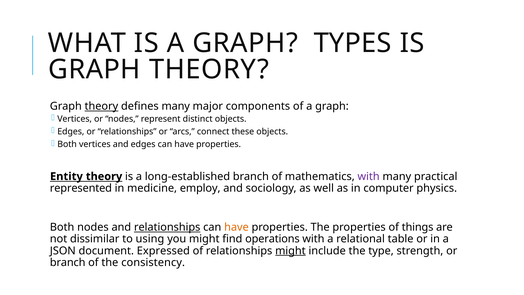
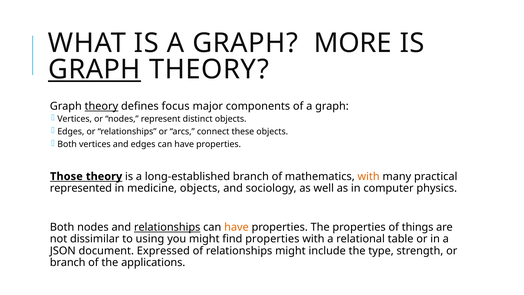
TYPES: TYPES -> MORE
GRAPH at (94, 69) underline: none -> present
defines many: many -> focus
Entity: Entity -> Those
with at (369, 176) colour: purple -> orange
medicine employ: employ -> objects
find operations: operations -> properties
might at (290, 251) underline: present -> none
consistency: consistency -> applications
